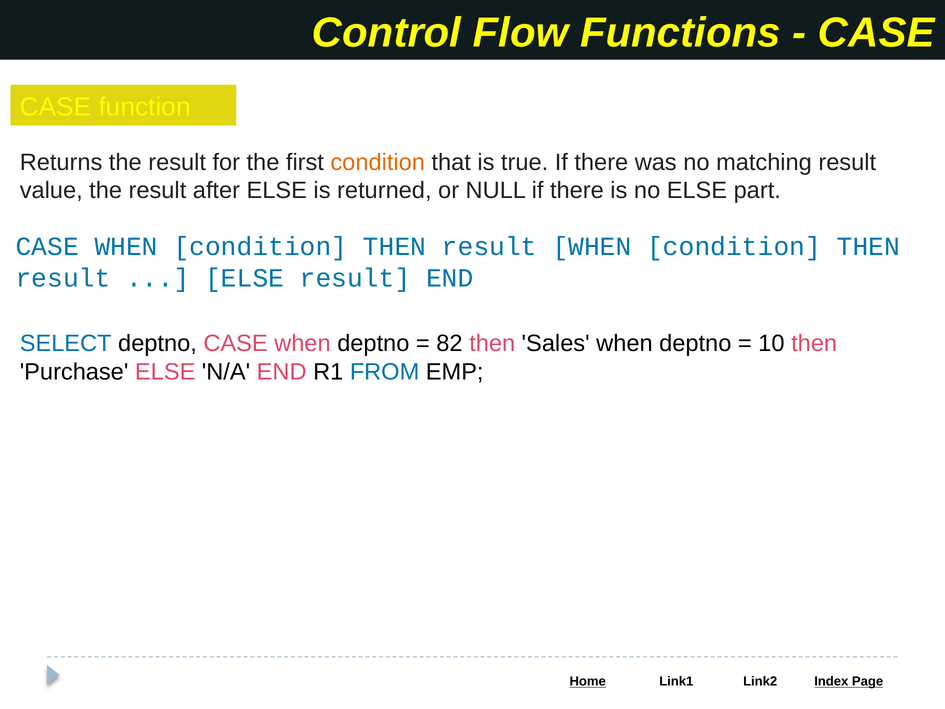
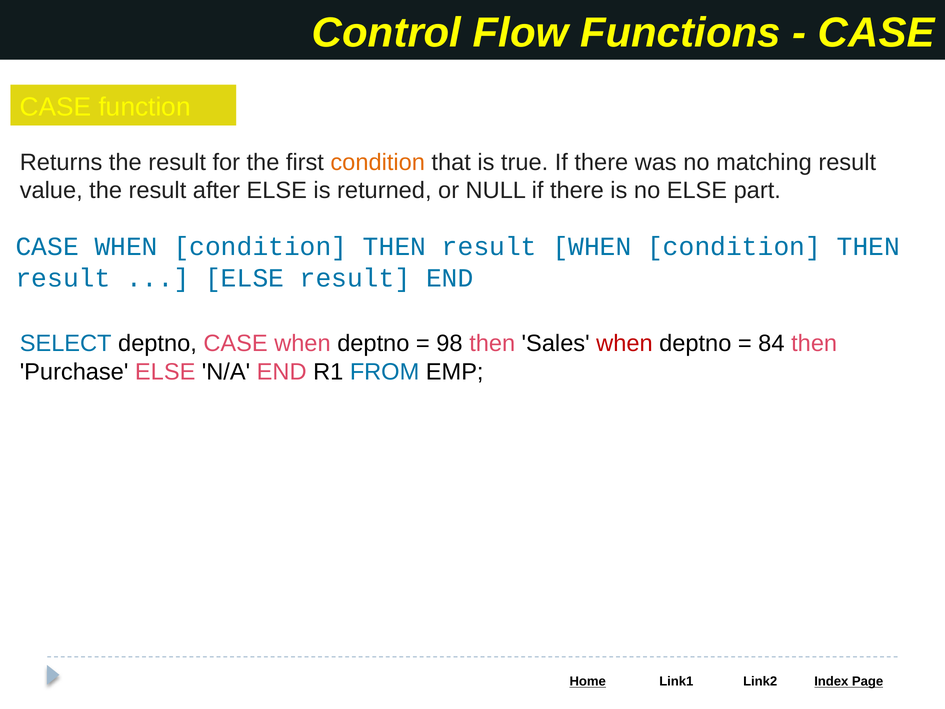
82: 82 -> 98
when at (624, 343) colour: black -> red
10: 10 -> 84
